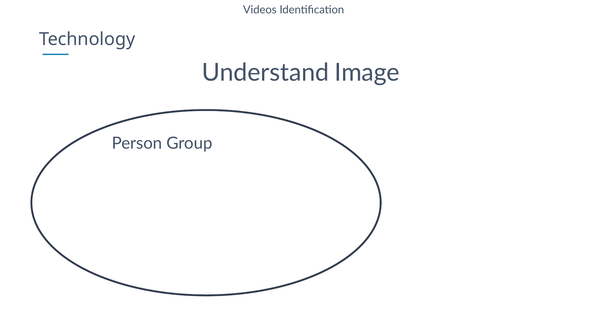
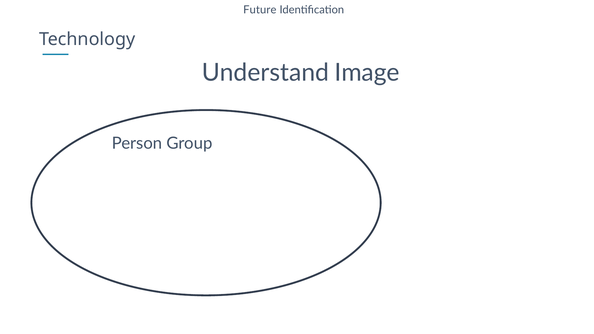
Videos: Videos -> Future
